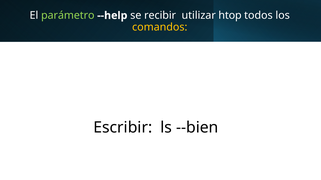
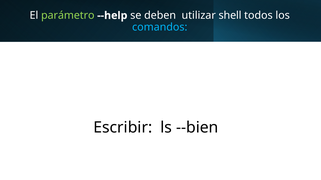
recibir: recibir -> deben
htop: htop -> shell
comandos colour: yellow -> light blue
